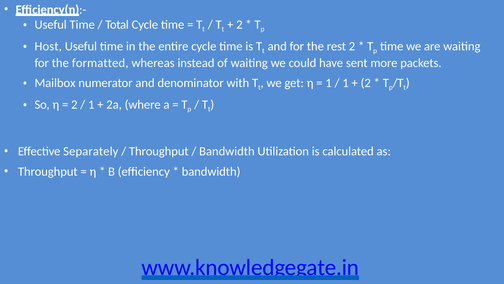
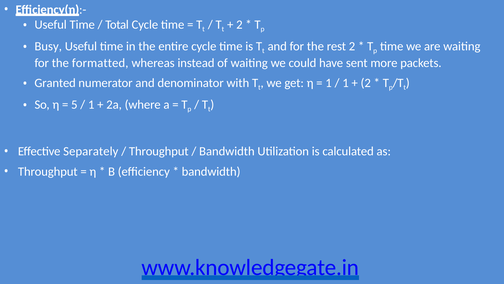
Host: Host -> Busy
Mailbox: Mailbox -> Granted
2 at (74, 105): 2 -> 5
